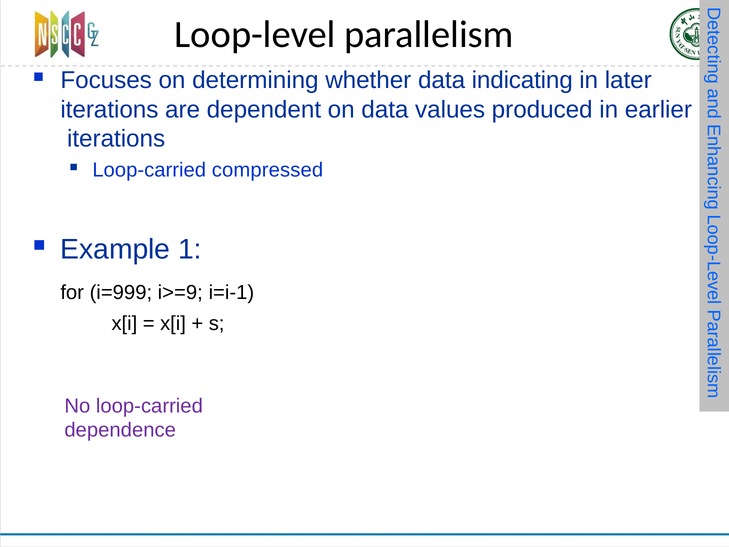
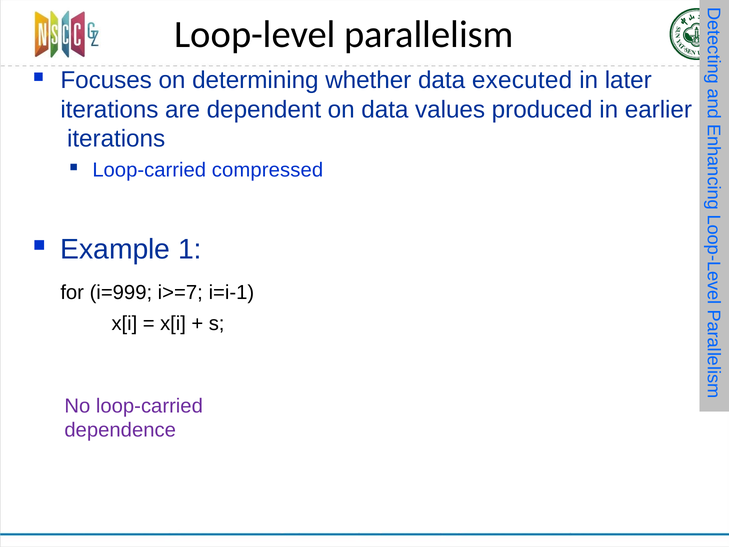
indicating: indicating -> executed
i>=9: i>=9 -> i>=7
